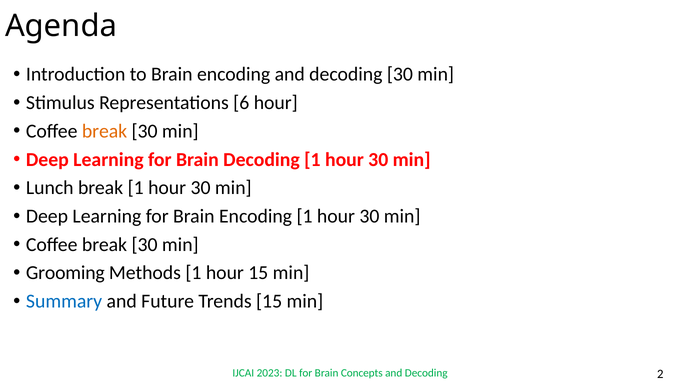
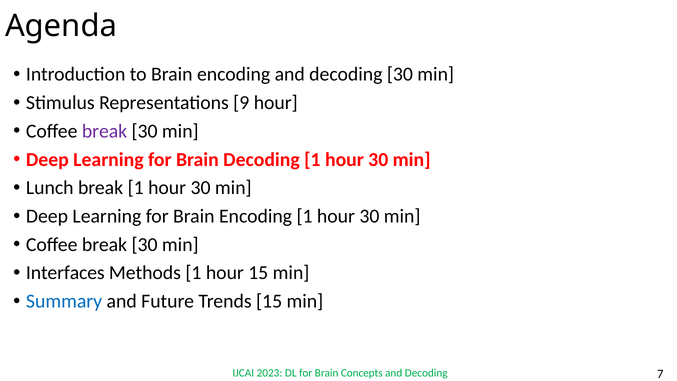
6: 6 -> 9
break at (105, 131) colour: orange -> purple
Grooming: Grooming -> Interfaces
2: 2 -> 7
